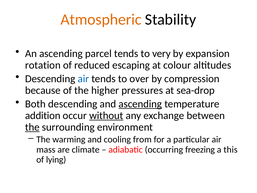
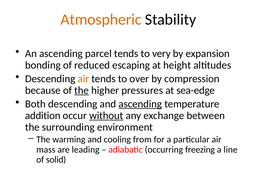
rotation: rotation -> bonding
colour: colour -> height
air at (83, 79) colour: blue -> orange
the at (82, 90) underline: none -> present
sea-drop: sea-drop -> sea-edge
the at (32, 127) underline: present -> none
climate: climate -> leading
this: this -> line
lying: lying -> solid
